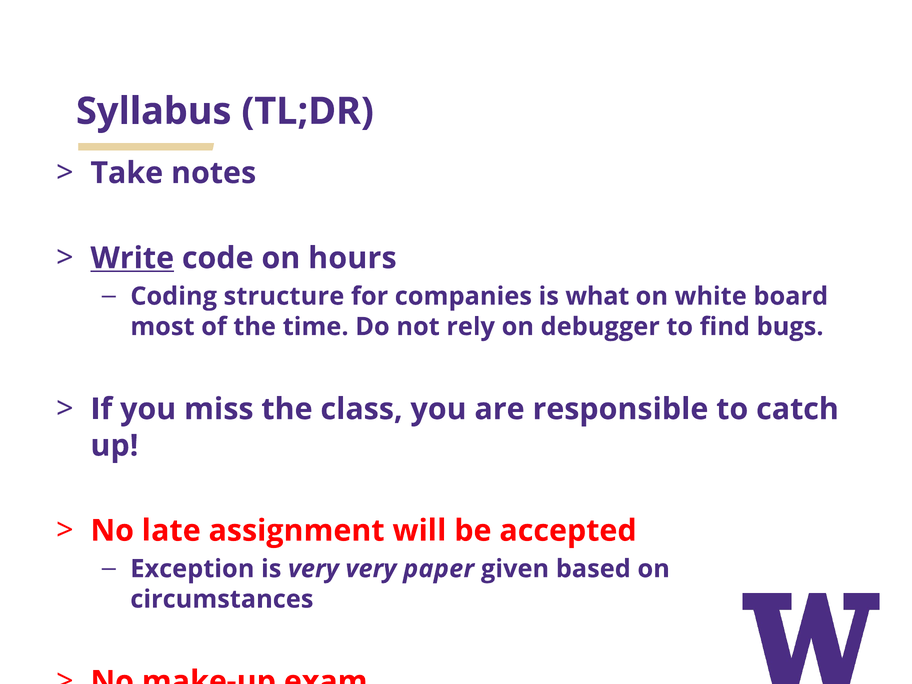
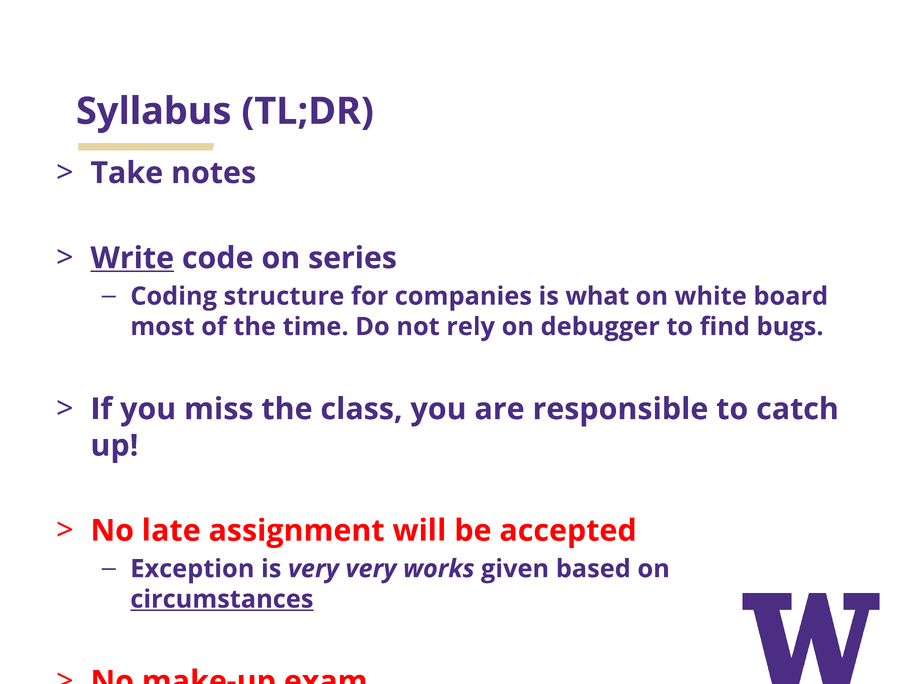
hours: hours -> series
paper: paper -> works
circumstances underline: none -> present
